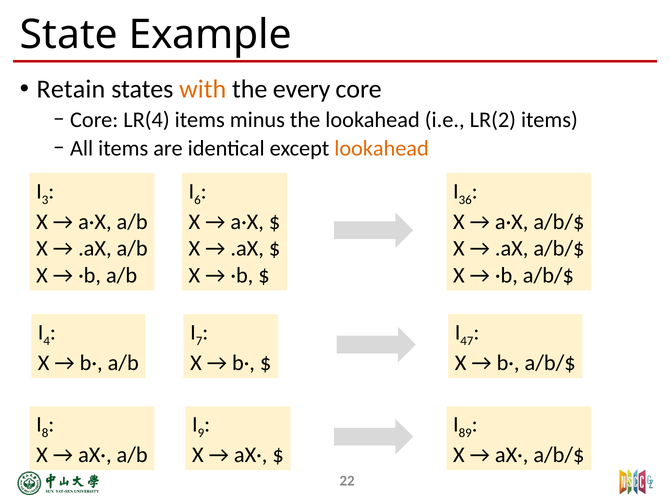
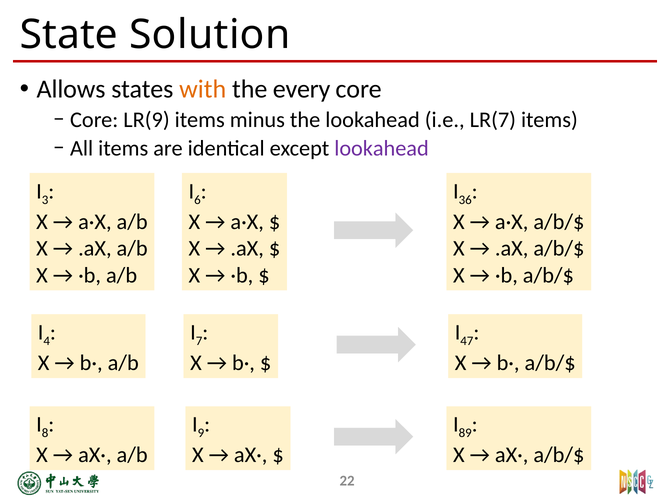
Example: Example -> Solution
Retain: Retain -> Allows
LR(4: LR(4 -> LR(9
LR(2: LR(2 -> LR(7
lookahead at (382, 149) colour: orange -> purple
